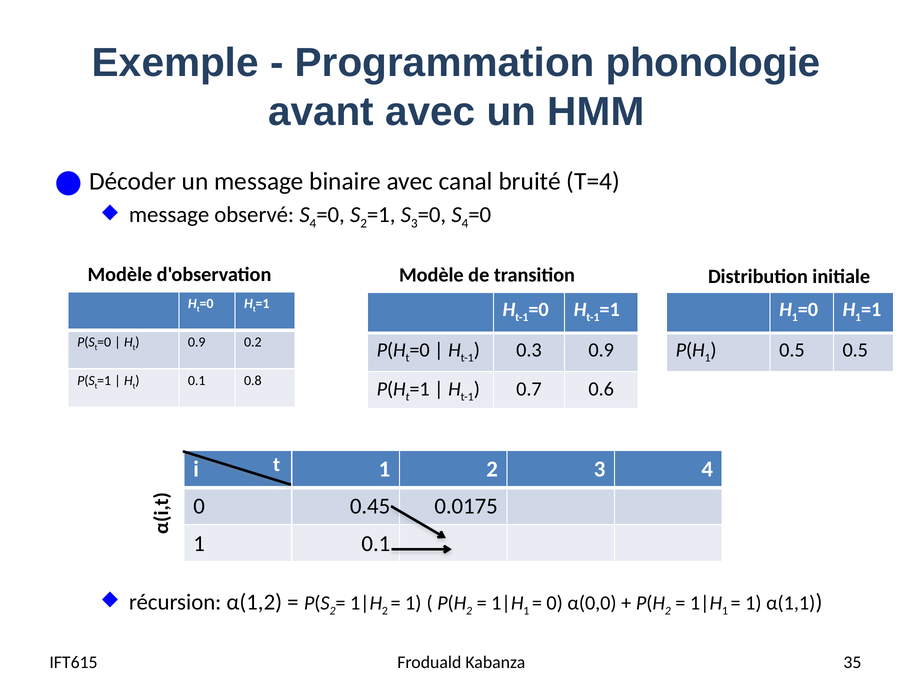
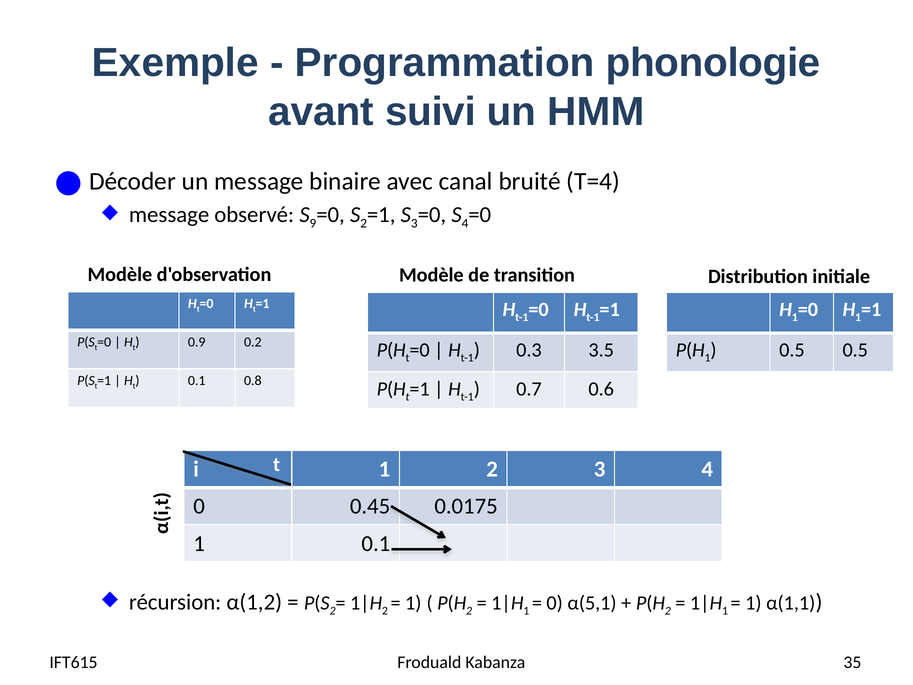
avant avec: avec -> suivi
4 at (313, 224): 4 -> 9
0.3 0.9: 0.9 -> 3.5
α(0,0: α(0,0 -> α(5,1
